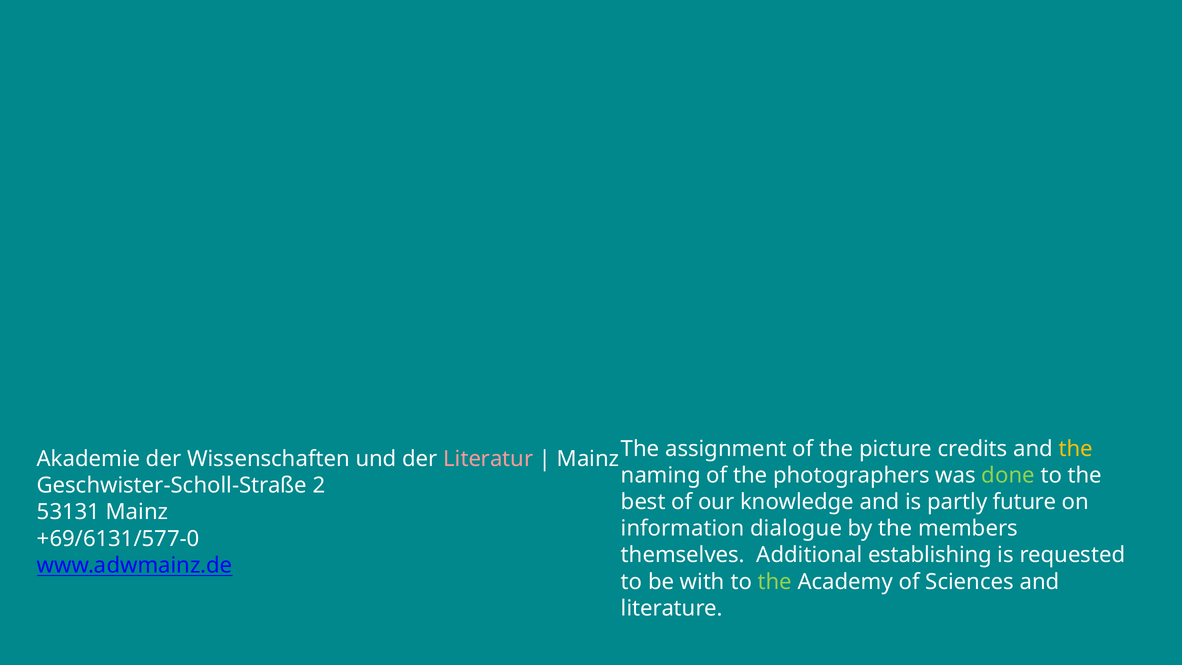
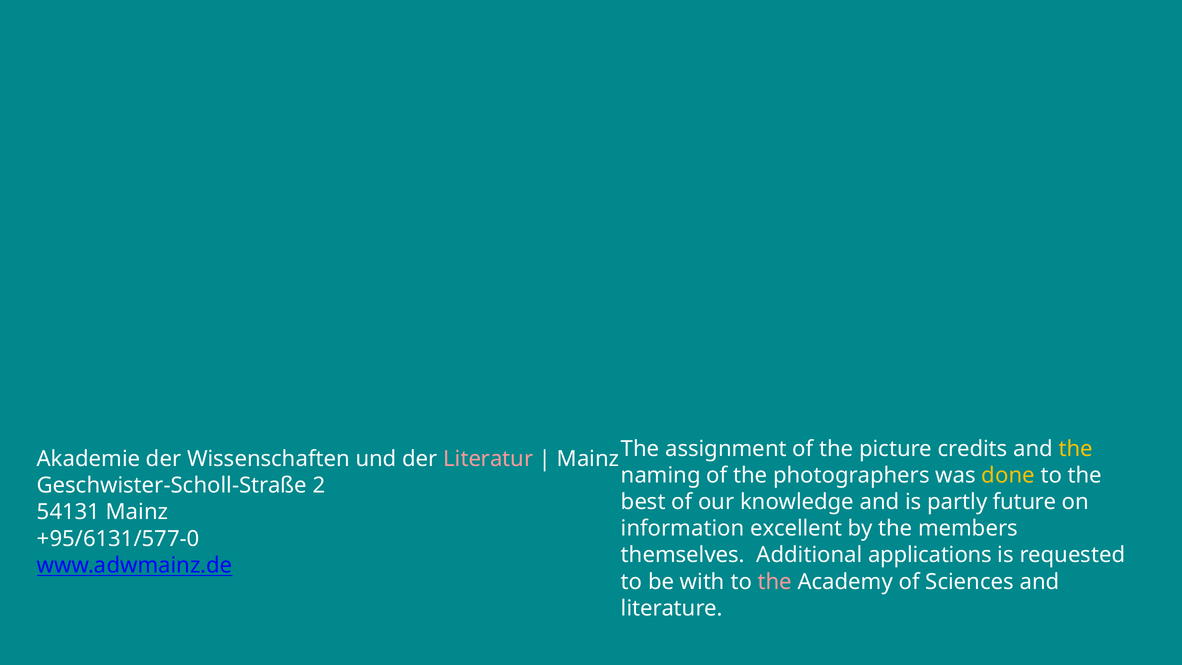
done colour: light green -> yellow
53131: 53131 -> 54131
dialogue: dialogue -> excellent
+69/6131/577-0: +69/6131/577-0 -> +95/6131/577-0
establishing: establishing -> applications
the at (775, 582) colour: light green -> pink
